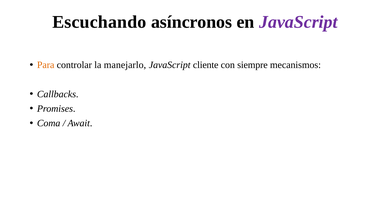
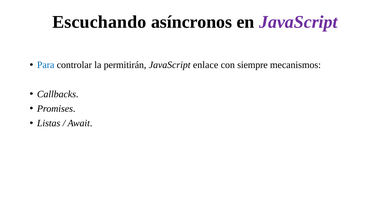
Para colour: orange -> blue
manejarlo: manejarlo -> permitirán
cliente: cliente -> enlace
Coma: Coma -> Listas
